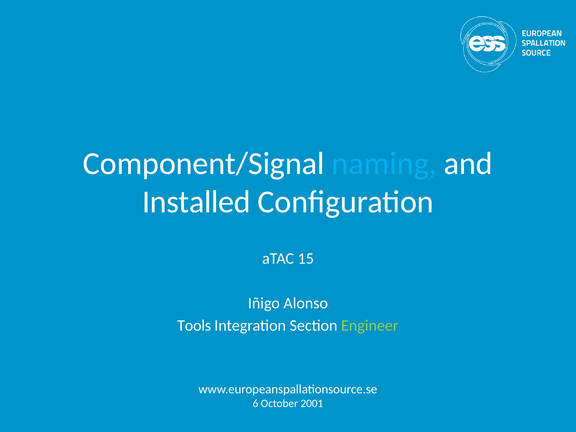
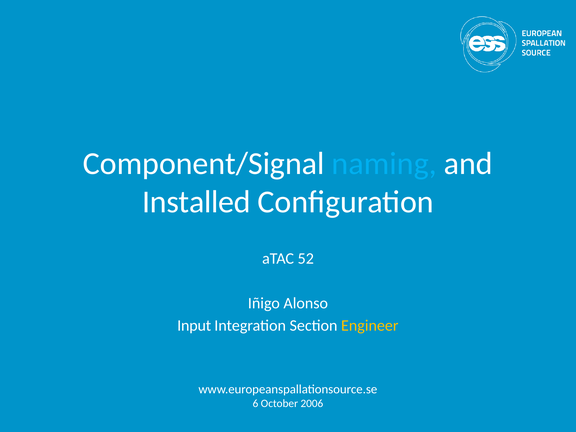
15: 15 -> 52
Tools: Tools -> Input
Engineer colour: light green -> yellow
2001: 2001 -> 2006
